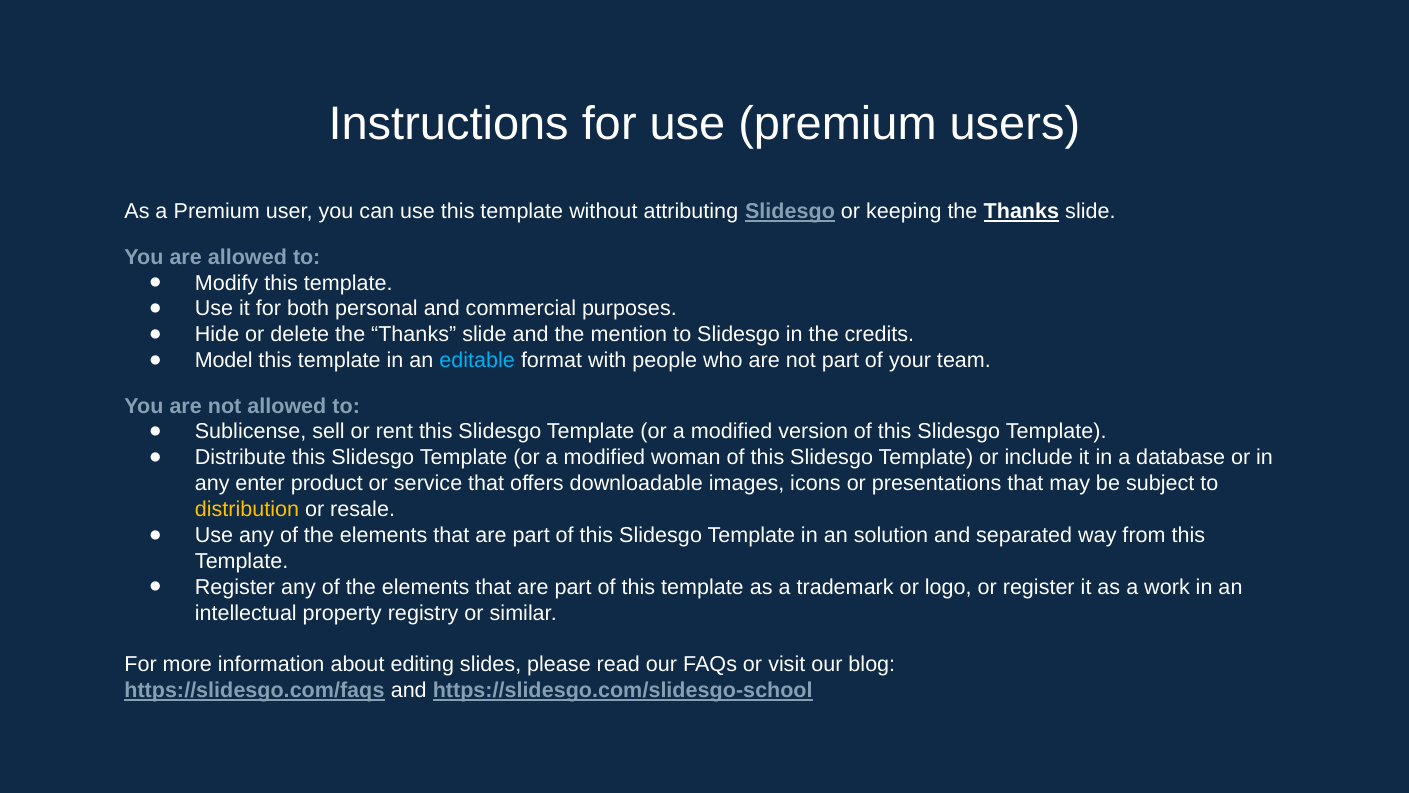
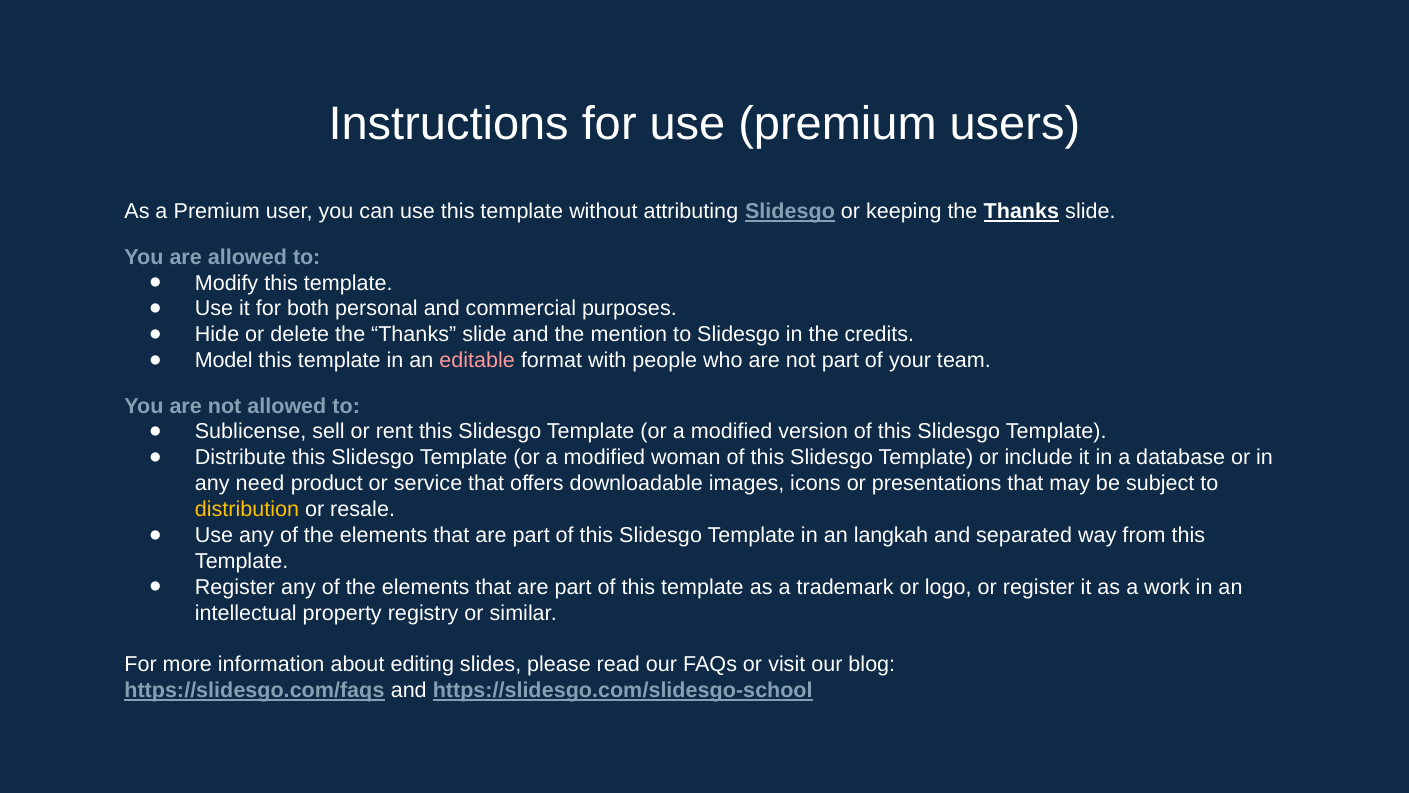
editable colour: light blue -> pink
enter: enter -> need
solution: solution -> langkah
